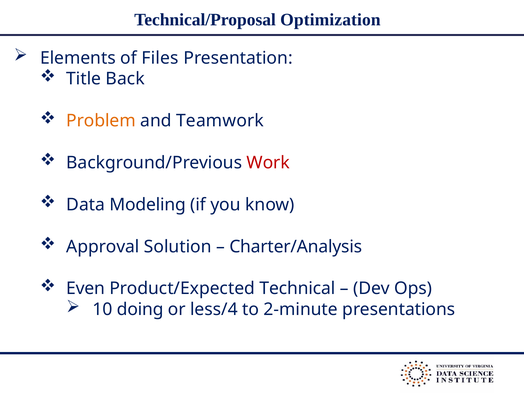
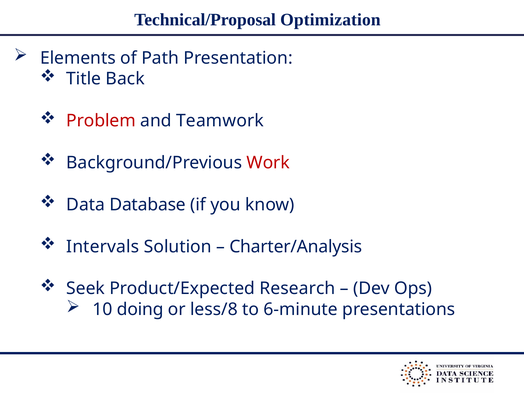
Files: Files -> Path
Problem colour: orange -> red
Modeling: Modeling -> Database
Approval: Approval -> Intervals
Even: Even -> Seek
Technical: Technical -> Research
less/4: less/4 -> less/8
2-minute: 2-minute -> 6-minute
